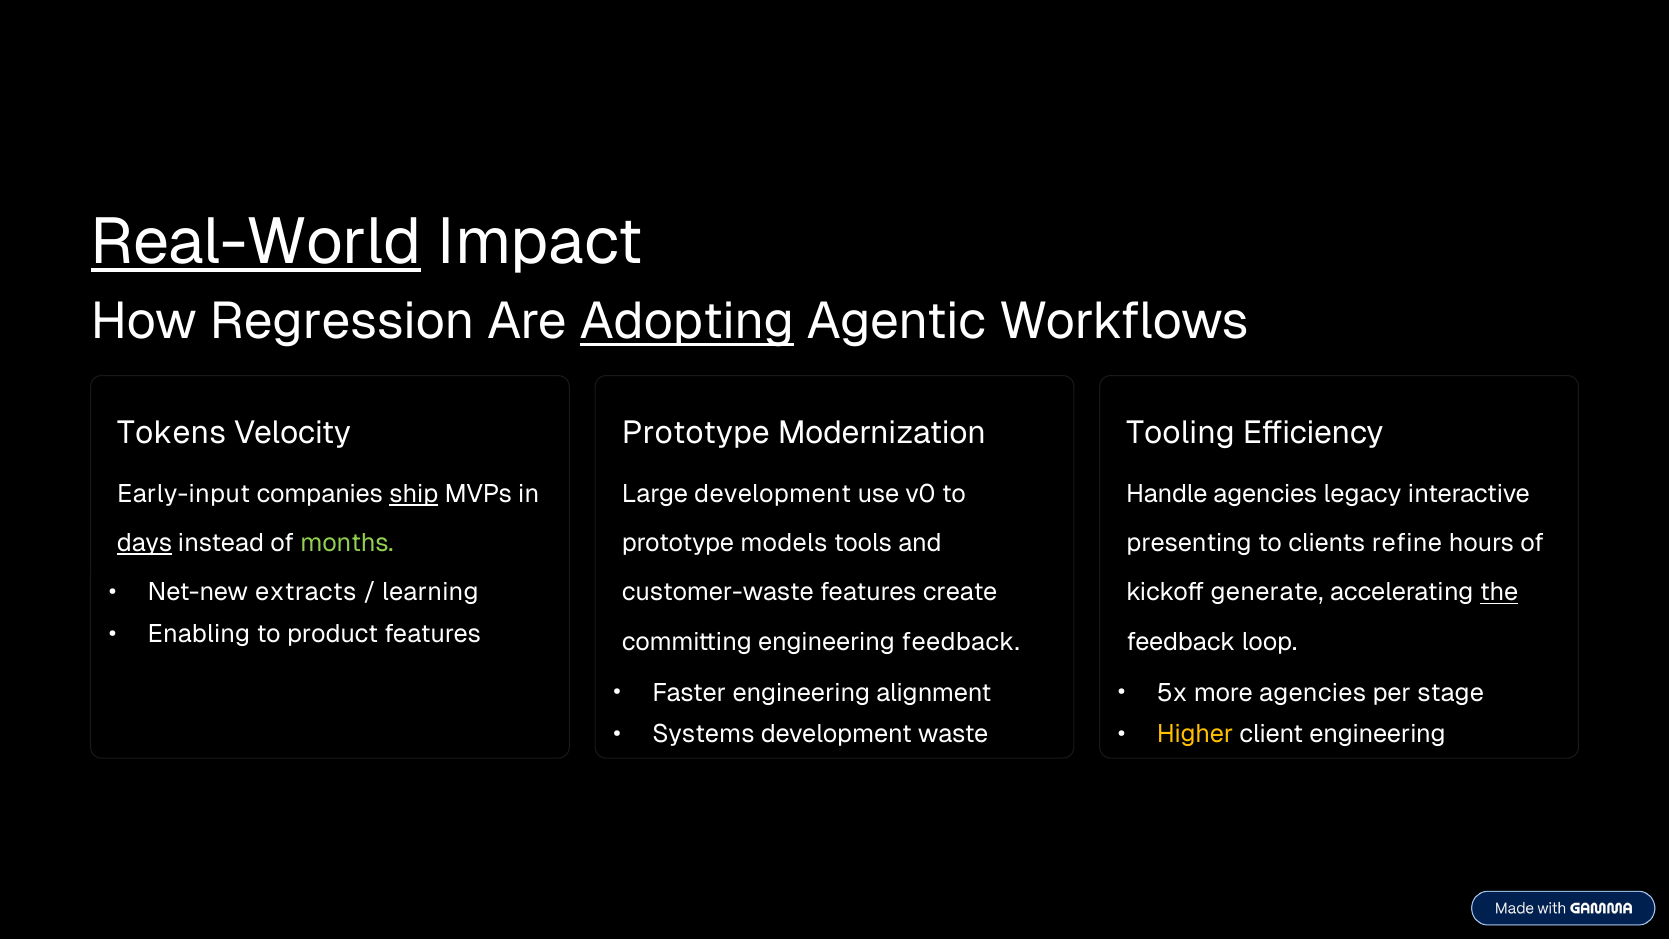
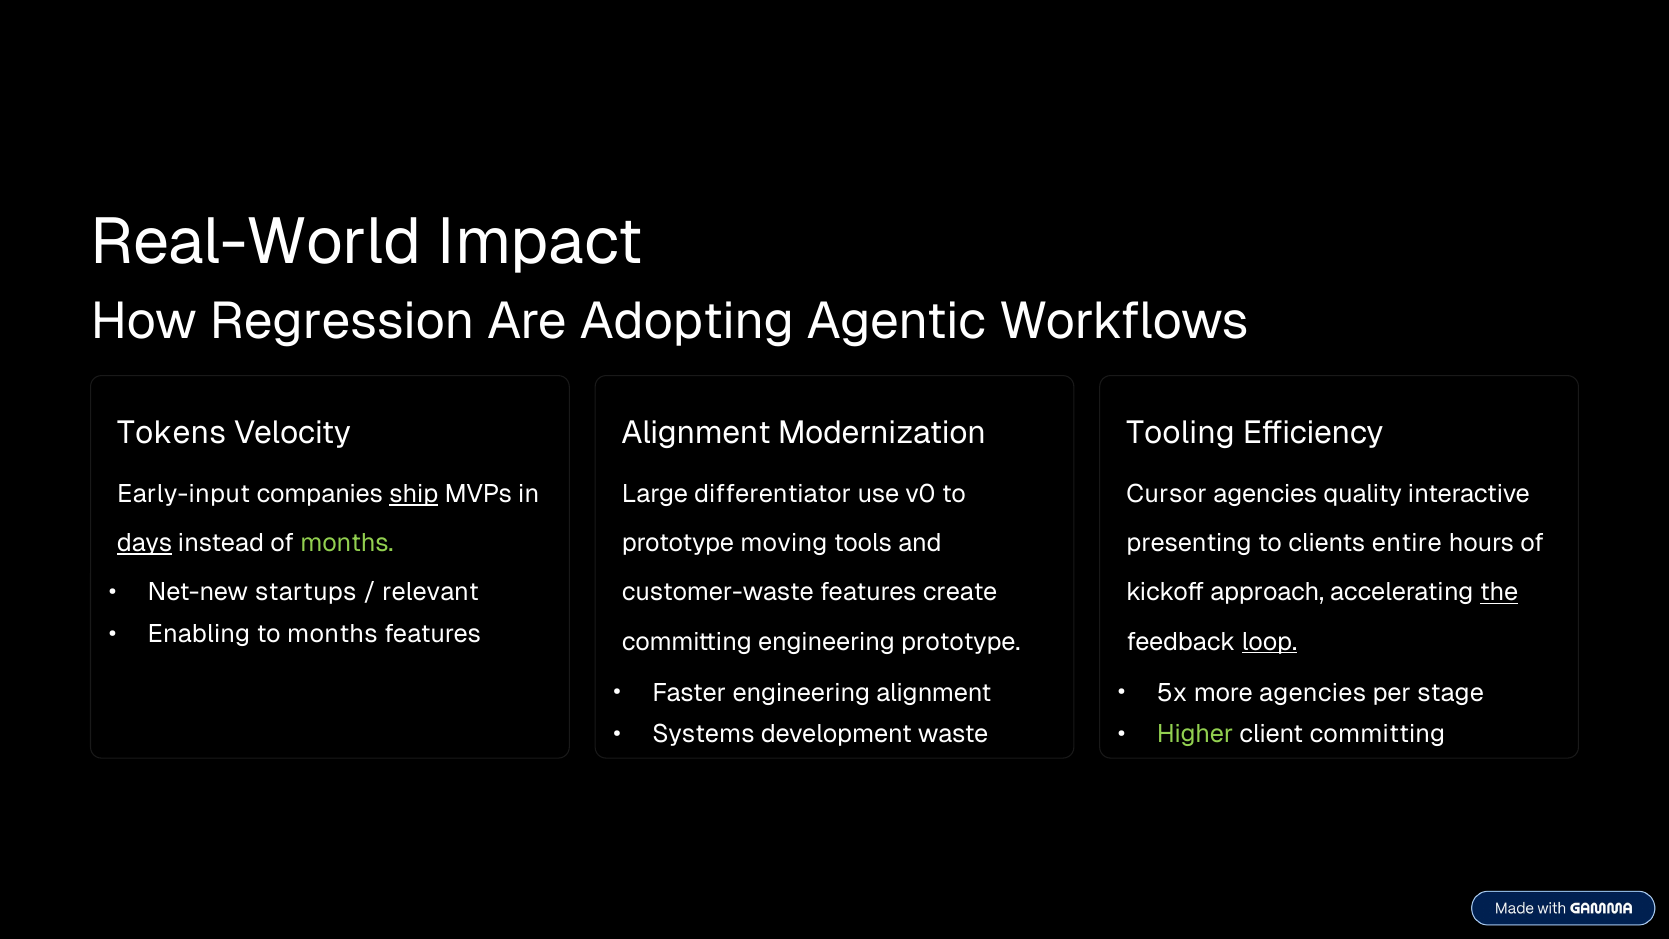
Real-World underline: present -> none
Adopting underline: present -> none
Prototype at (696, 433): Prototype -> Alignment
Large development: development -> differentiator
Handle: Handle -> Cursor
legacy: legacy -> quality
models: models -> moving
refine: refine -> entire
extracts: extracts -> startups
learning: learning -> relevant
generate: generate -> approach
to product: product -> months
engineering feedback: feedback -> prototype
loop underline: none -> present
Higher colour: yellow -> light green
client engineering: engineering -> committing
